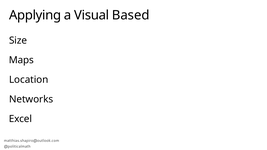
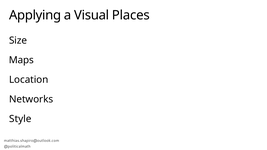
Based: Based -> Places
Excel: Excel -> Style
